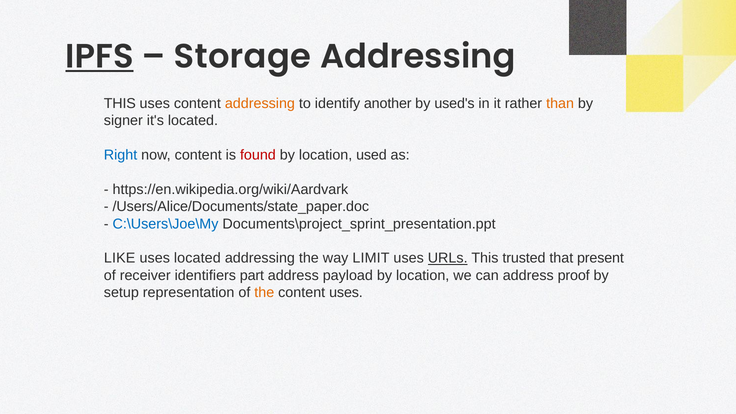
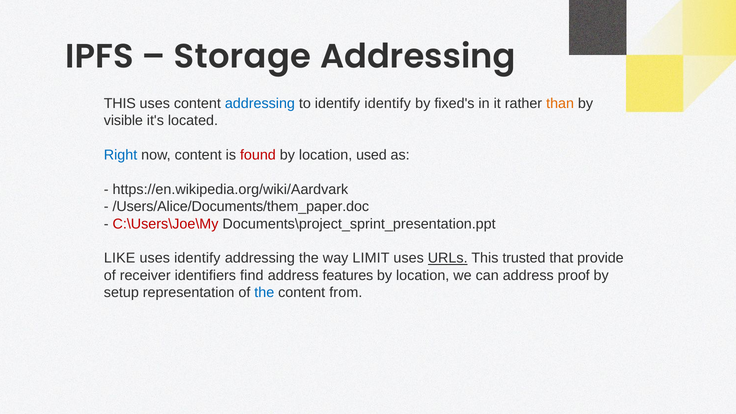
IPFS underline: present -> none
addressing at (260, 104) colour: orange -> blue
identify another: another -> identify
used's: used's -> fixed's
signer: signer -> visible
/Users/Alice/Documents/state_paper.doc: /Users/Alice/Documents/state_paper.doc -> /Users/Alice/Documents/them_paper.doc
C:\Users\Joe\My colour: blue -> red
uses located: located -> identify
present: present -> provide
part: part -> find
payload: payload -> features
the at (264, 293) colour: orange -> blue
content uses: uses -> from
